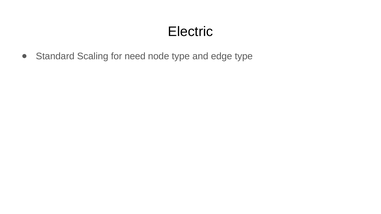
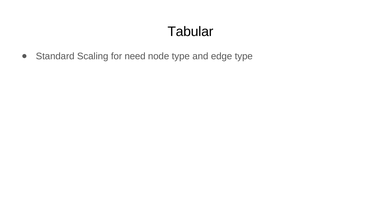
Electric: Electric -> Tabular
